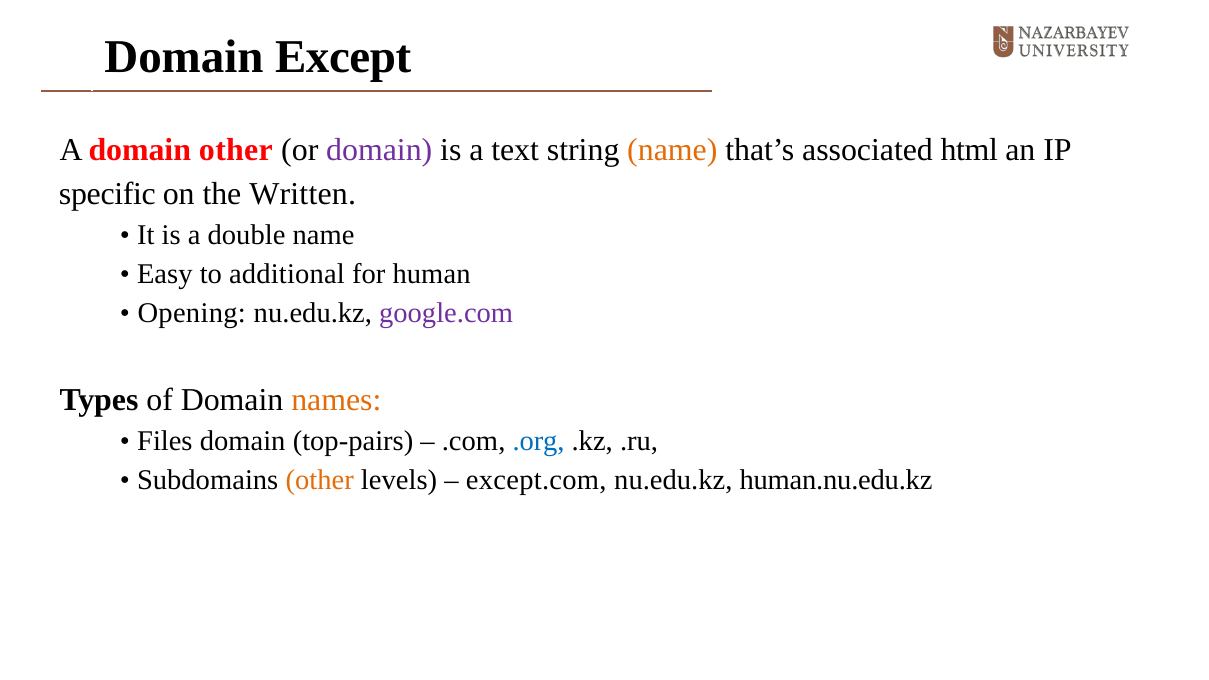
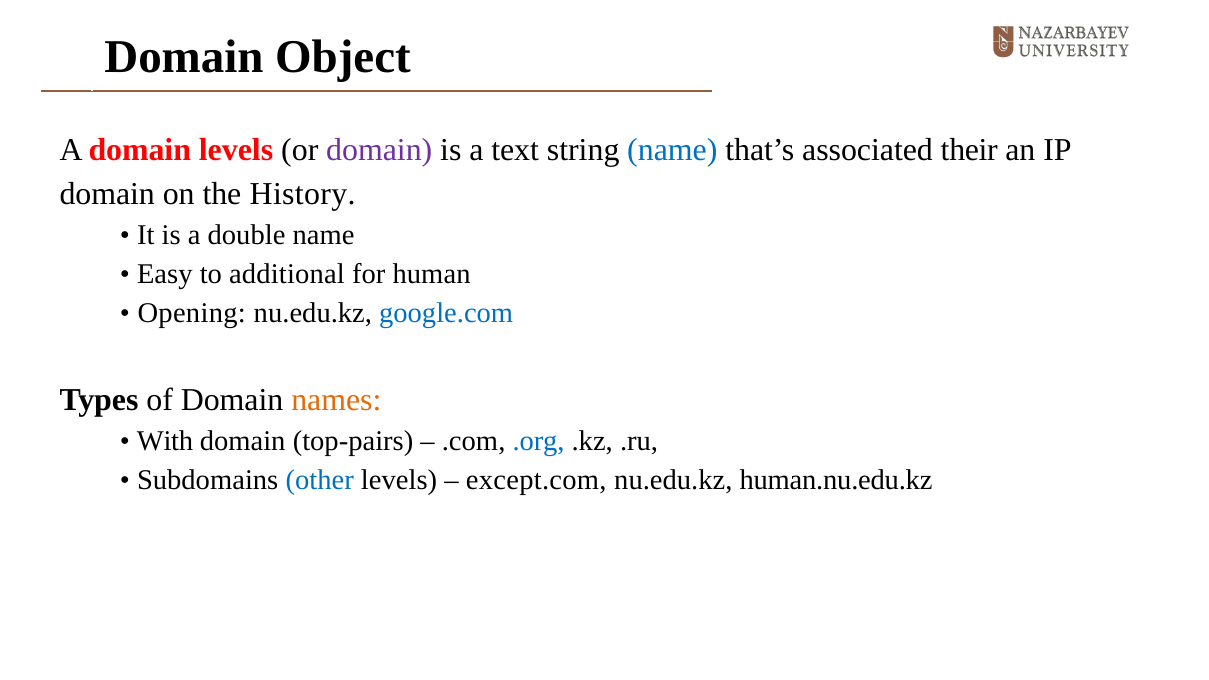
Except: Except -> Object
domain other: other -> levels
name at (672, 150) colour: orange -> blue
html: html -> their
specific at (107, 194): specific -> domain
Written: Written -> History
google.com colour: purple -> blue
Files: Files -> With
other at (320, 480) colour: orange -> blue
